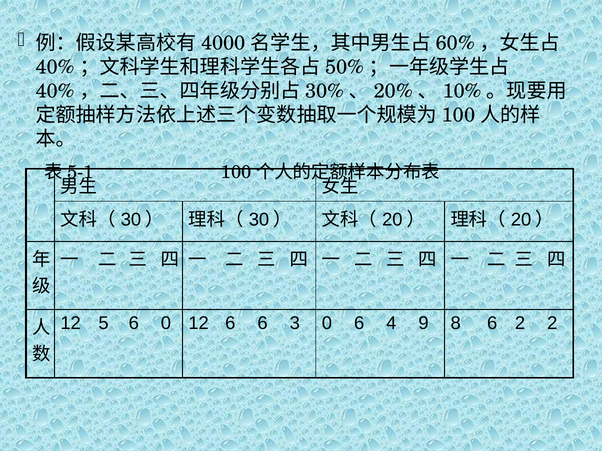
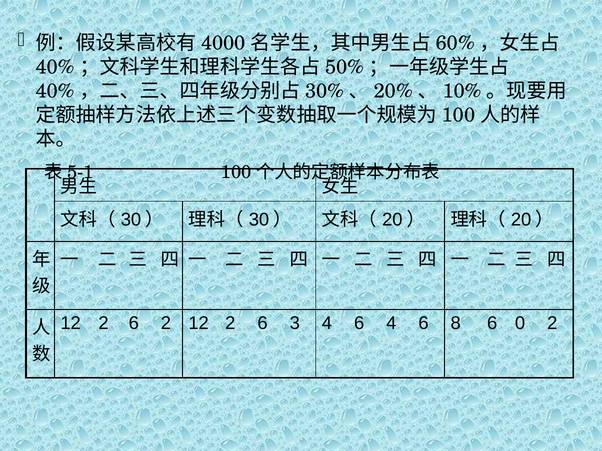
5 at (103, 323): 5 -> 2
6 0: 0 -> 2
6 at (230, 323): 6 -> 2
3 0: 0 -> 4
6 4 9: 9 -> 6
6 2: 2 -> 0
